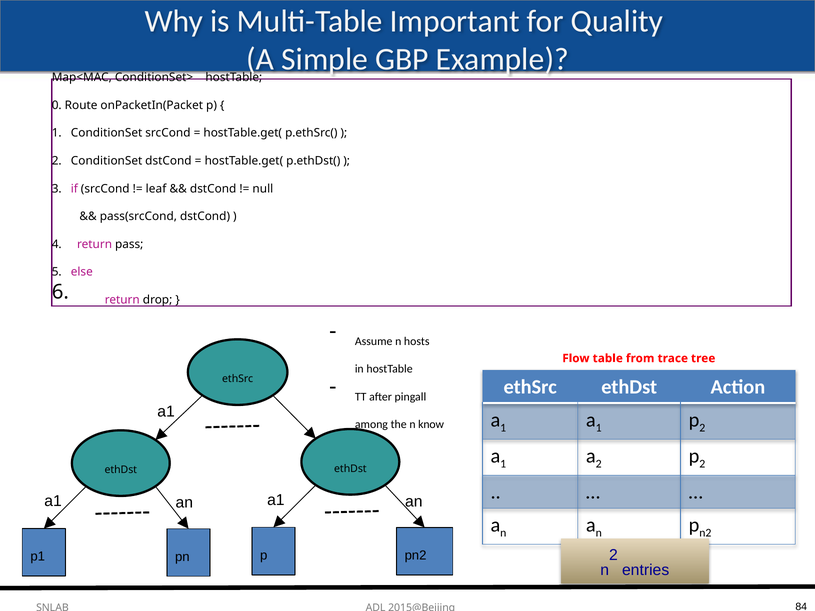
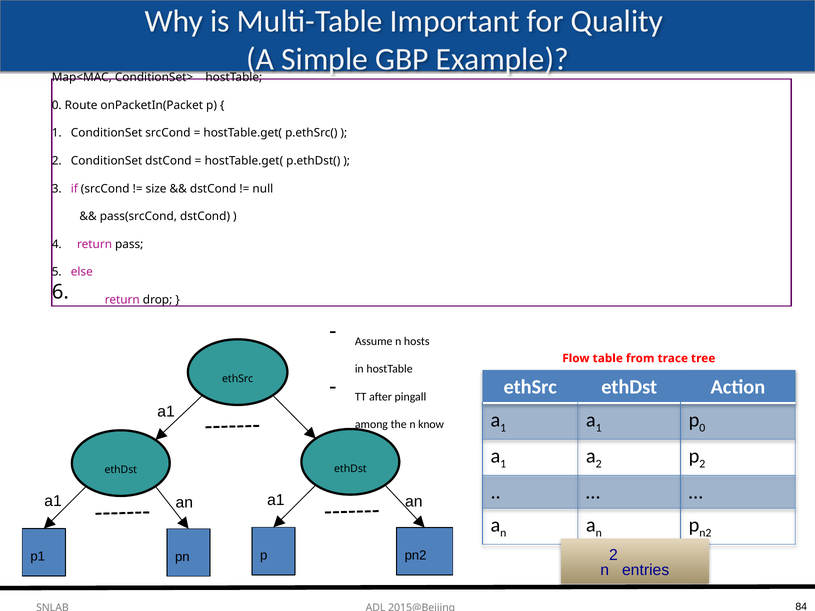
leaf: leaf -> size
1 p 2: 2 -> 0
